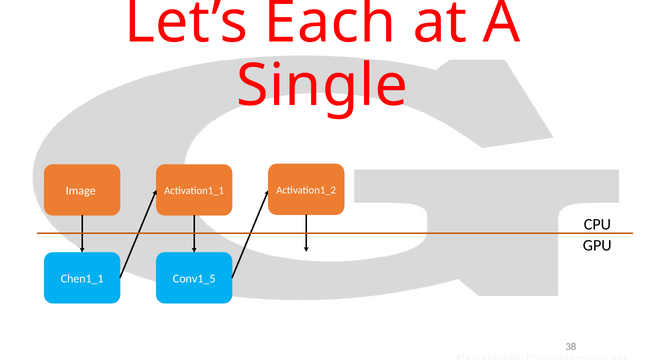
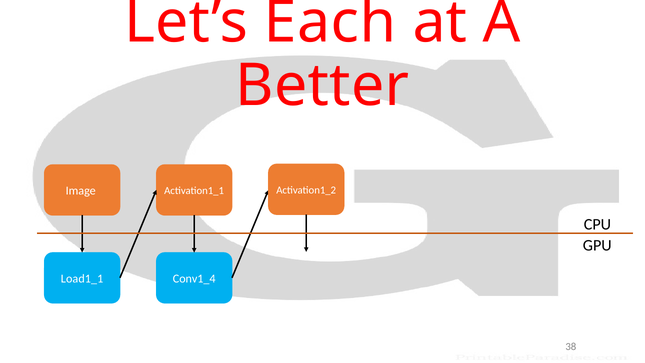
Single: Single -> Better
Chen1_1: Chen1_1 -> Load1_1
Conv1_5: Conv1_5 -> Conv1_4
